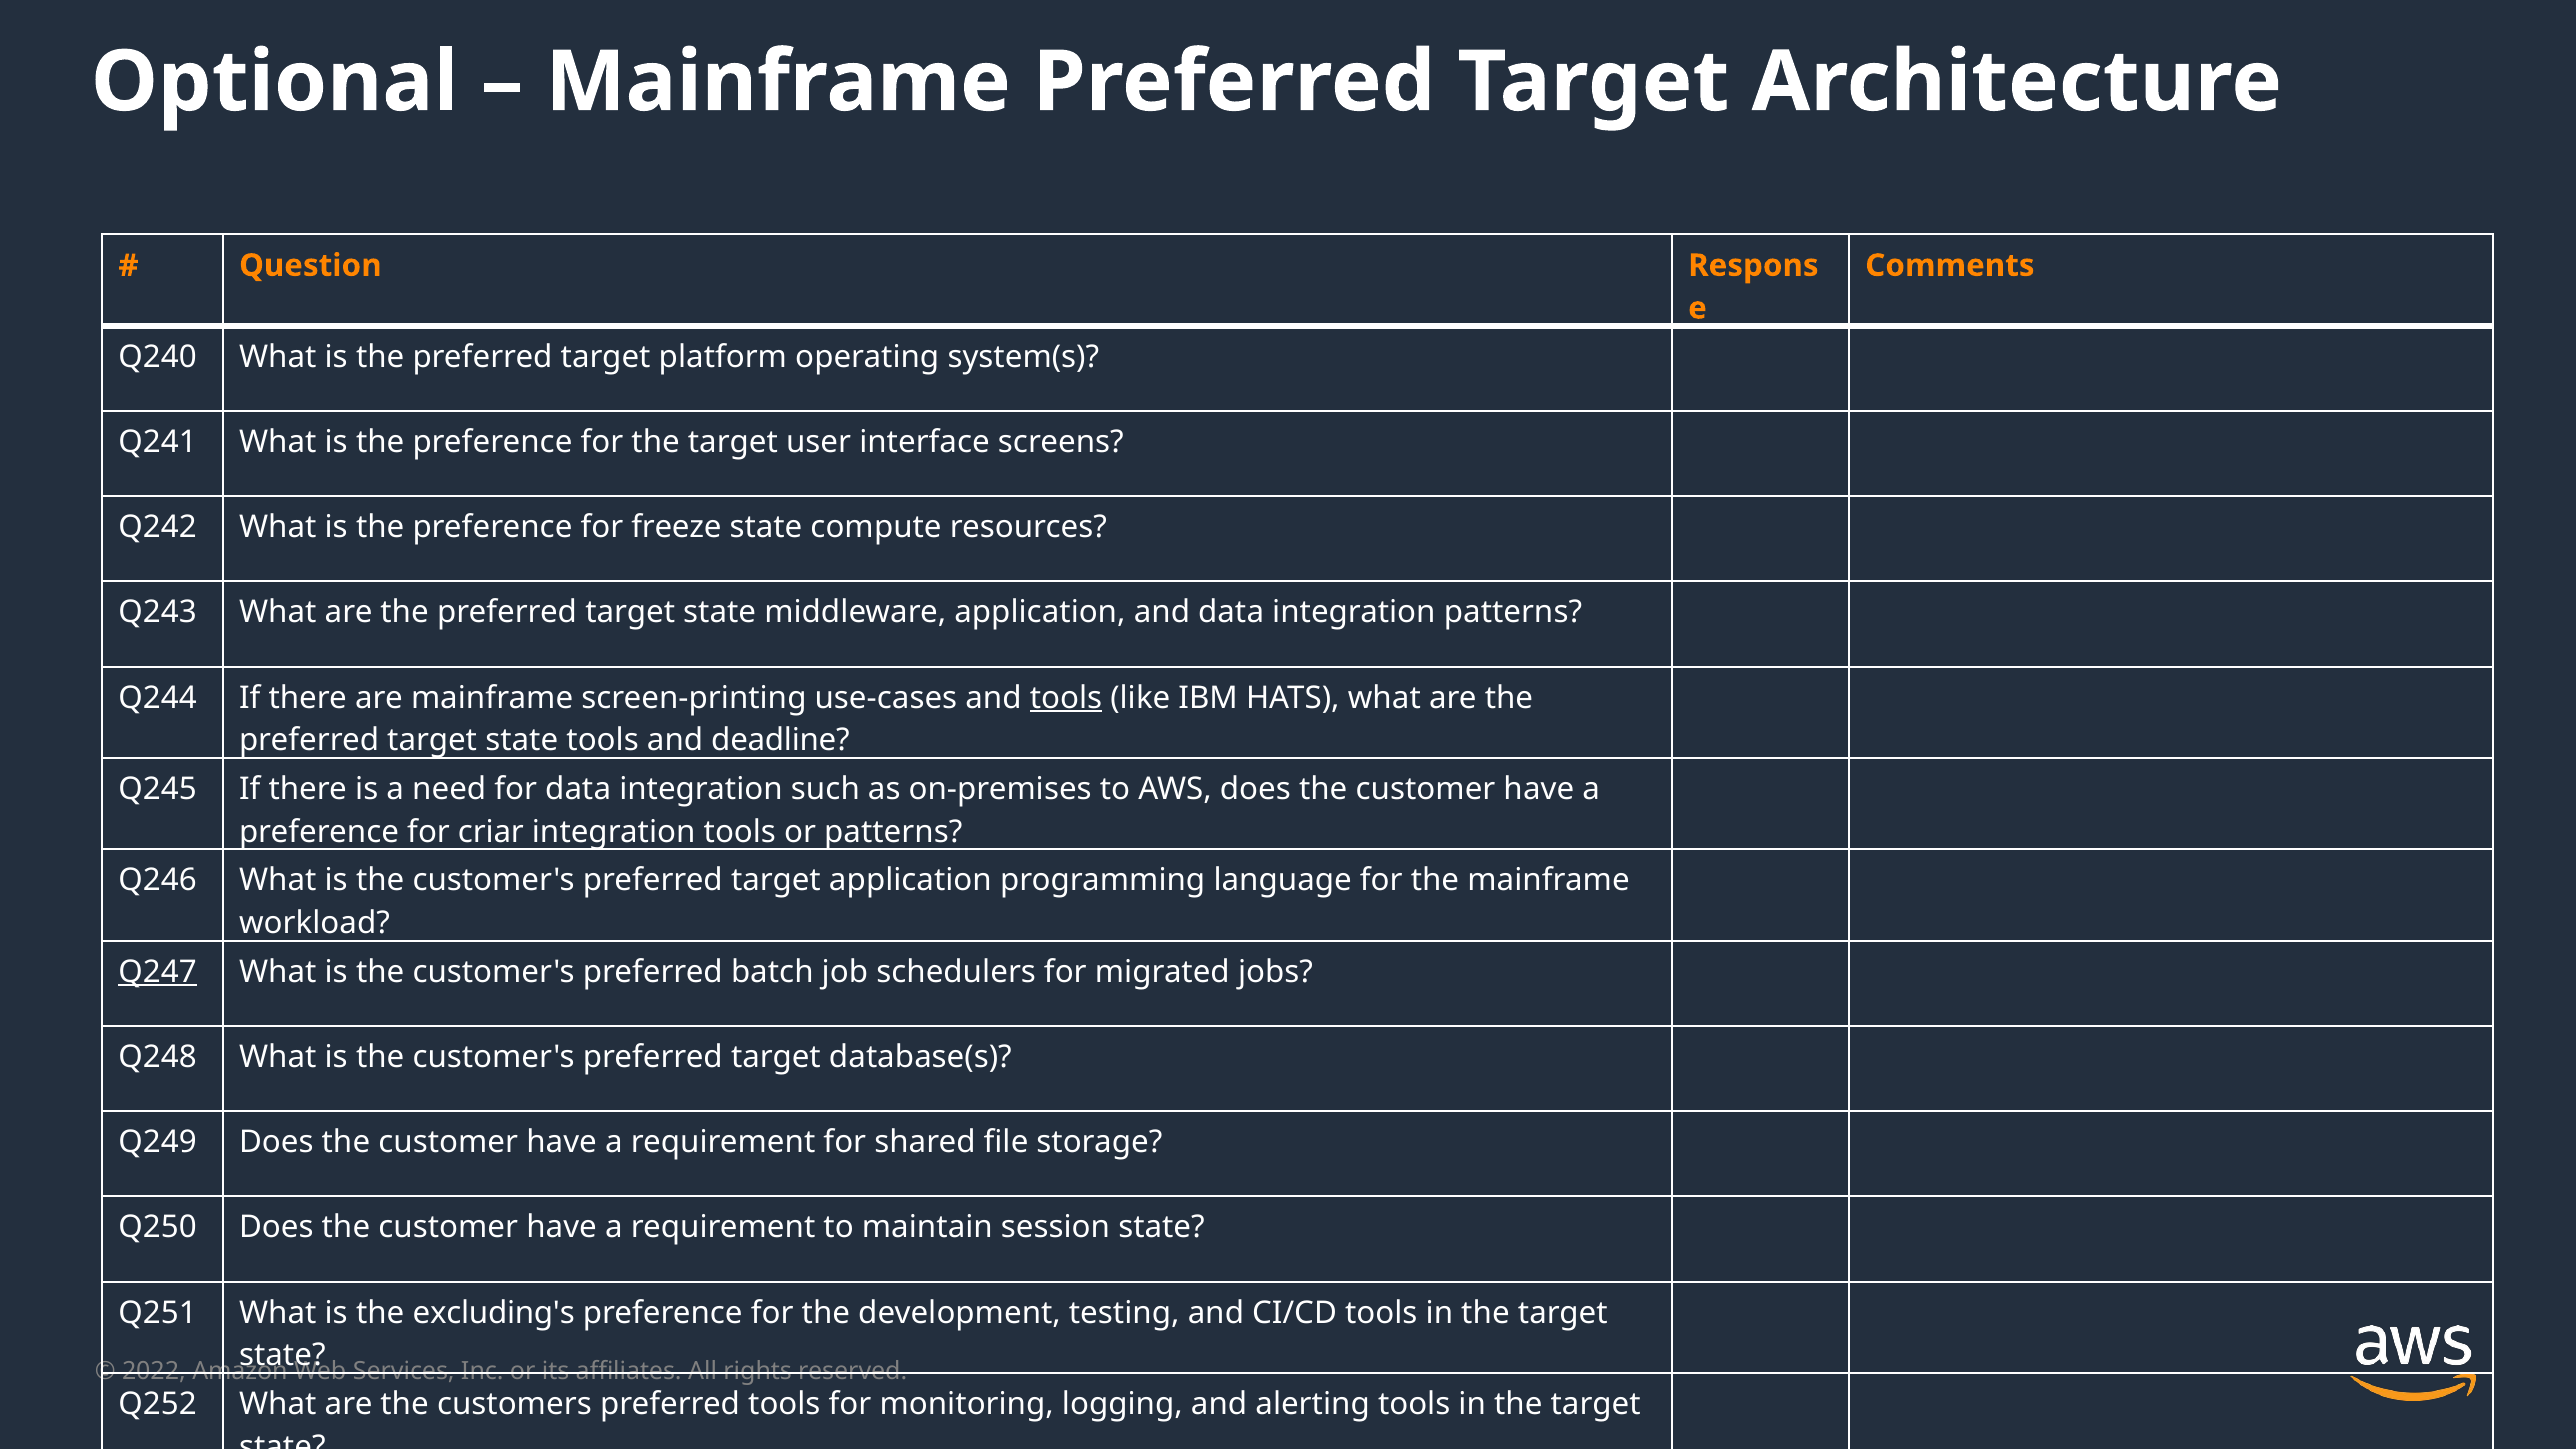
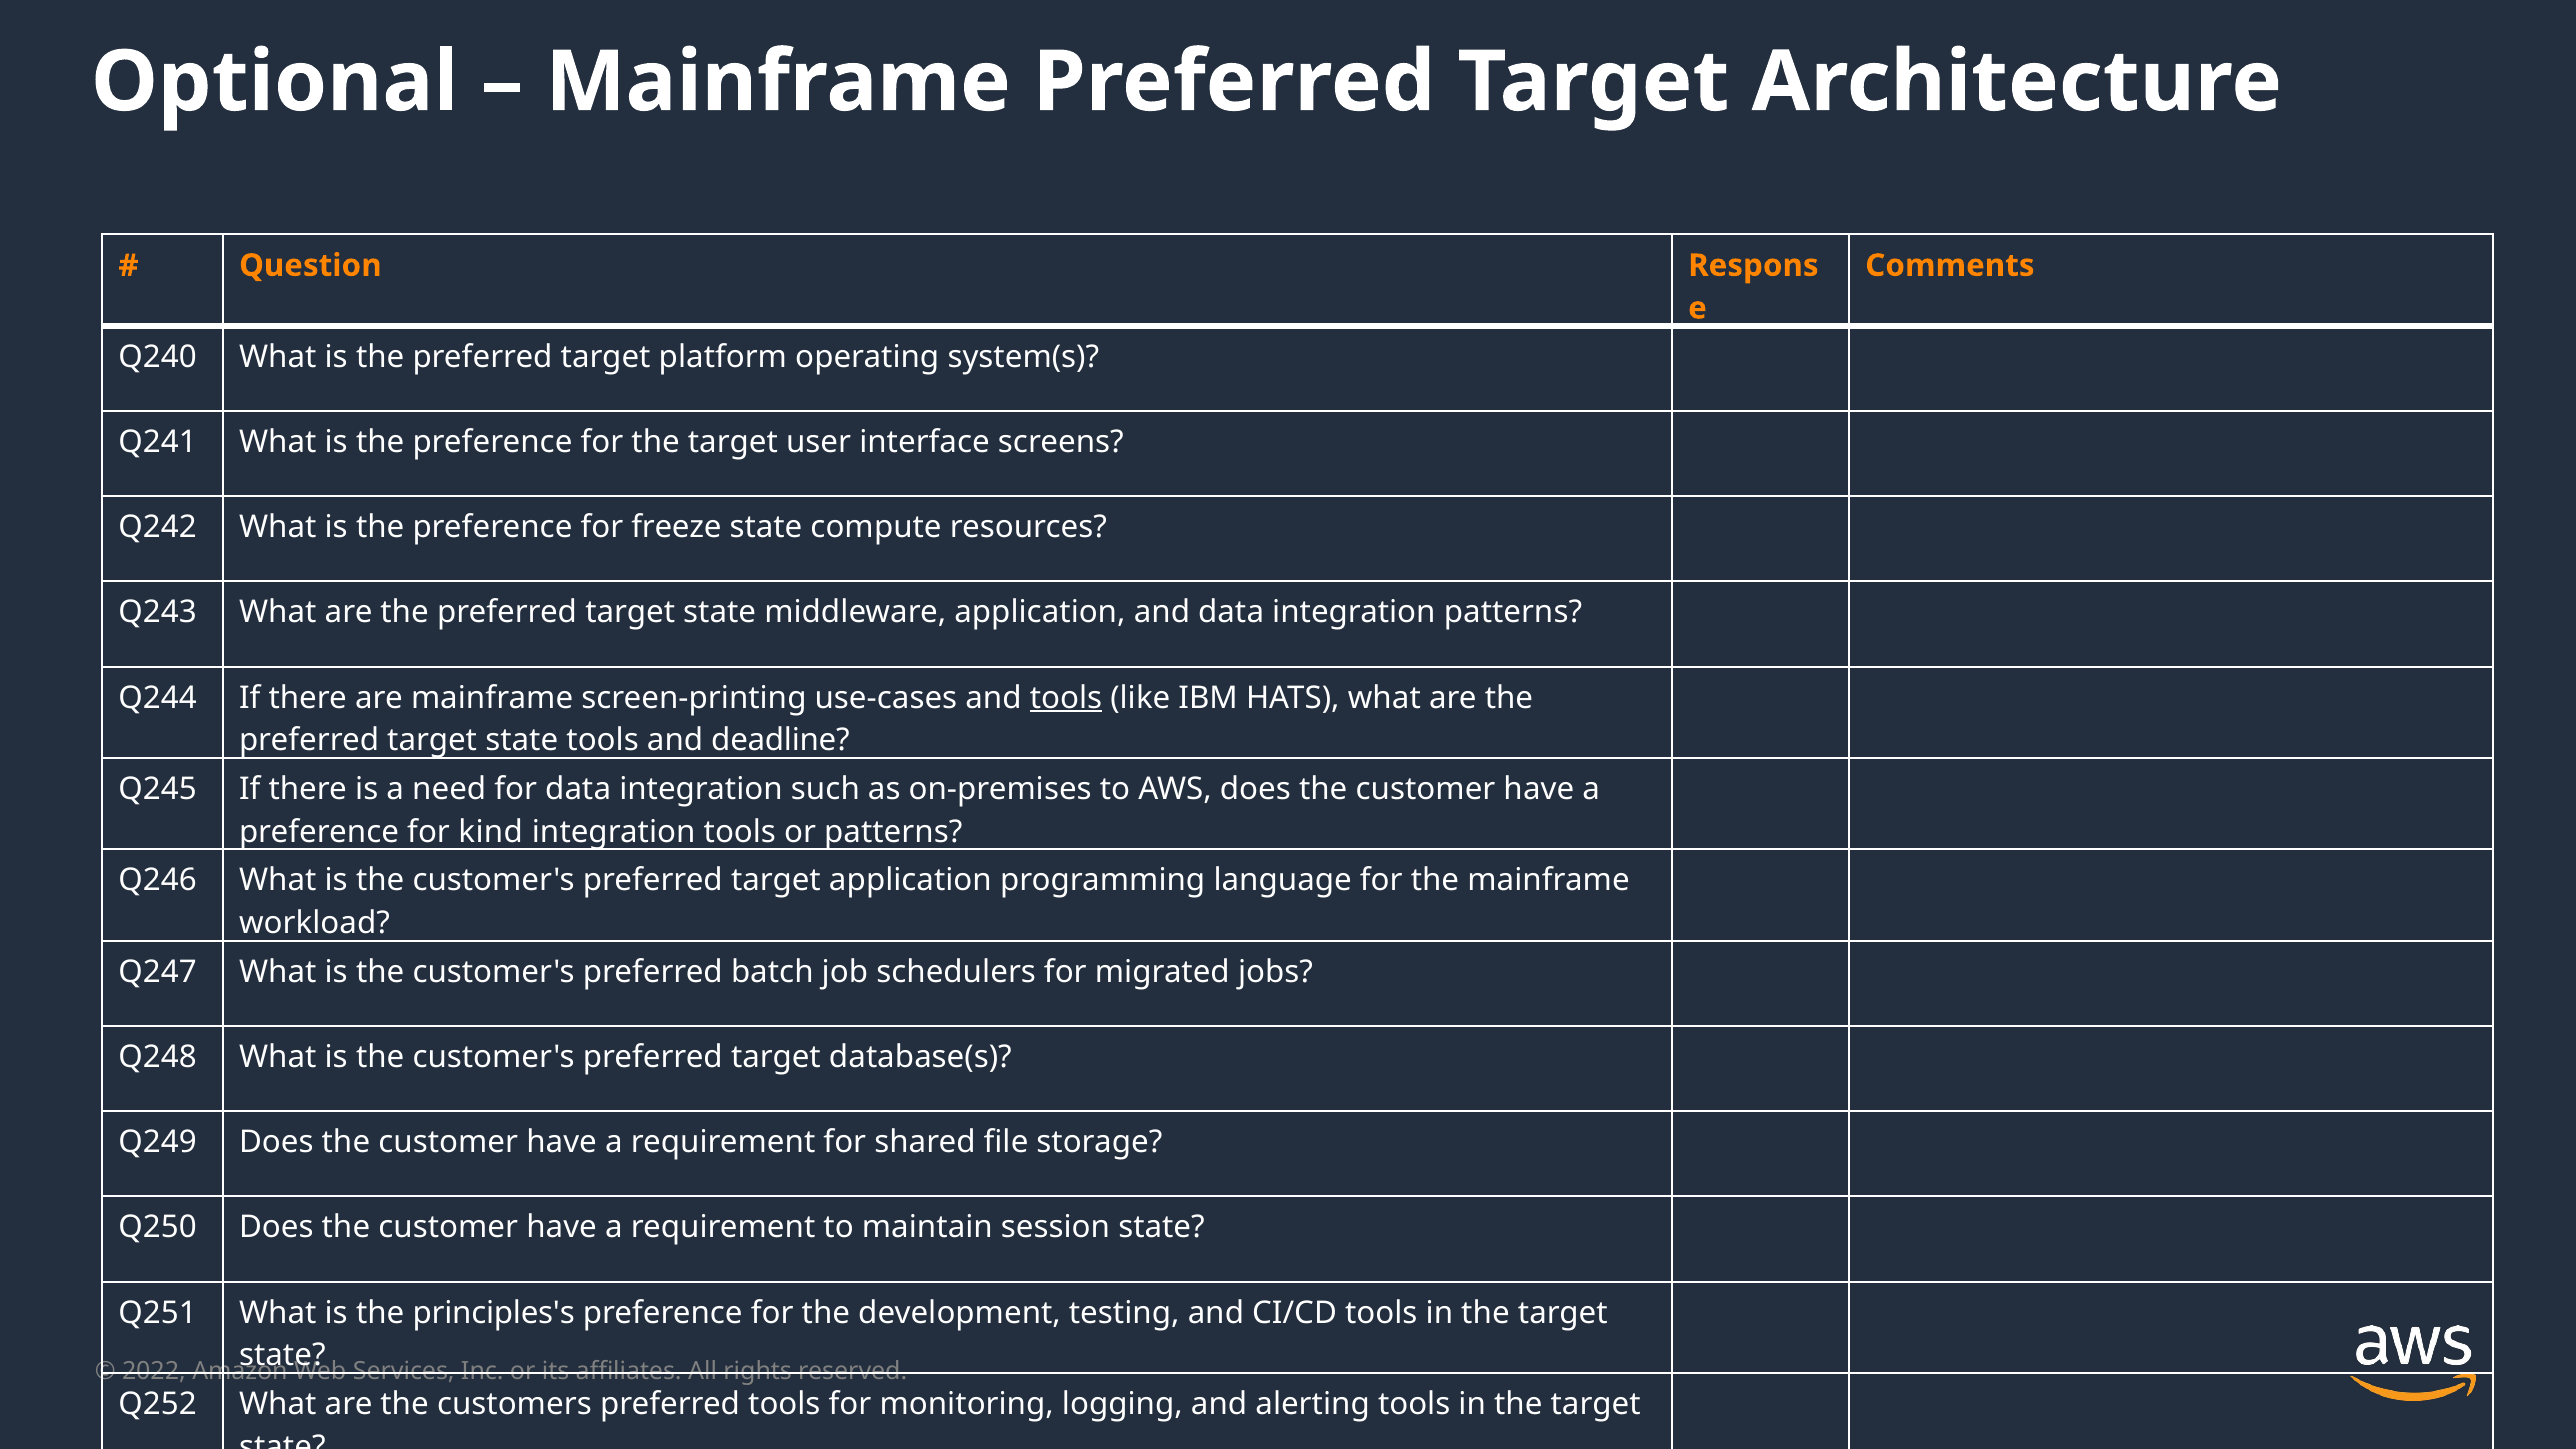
criar: criar -> kind
Q247 underline: present -> none
excluding's: excluding's -> principles's
